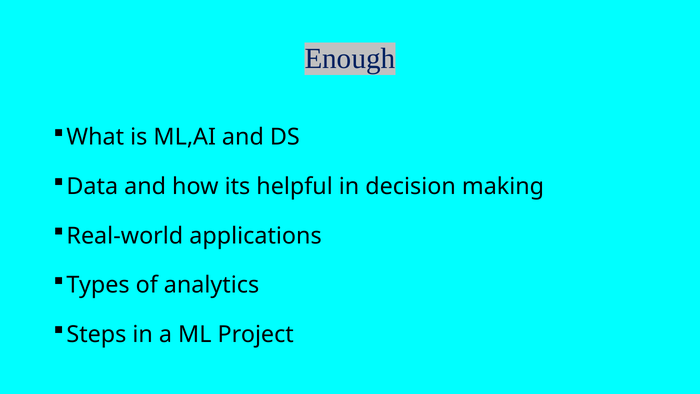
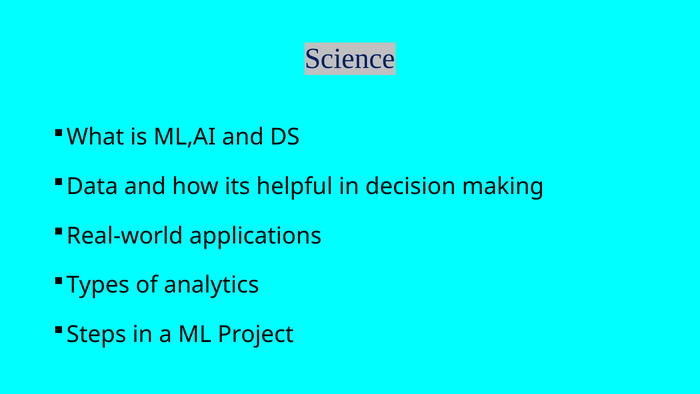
Enough: Enough -> Science
